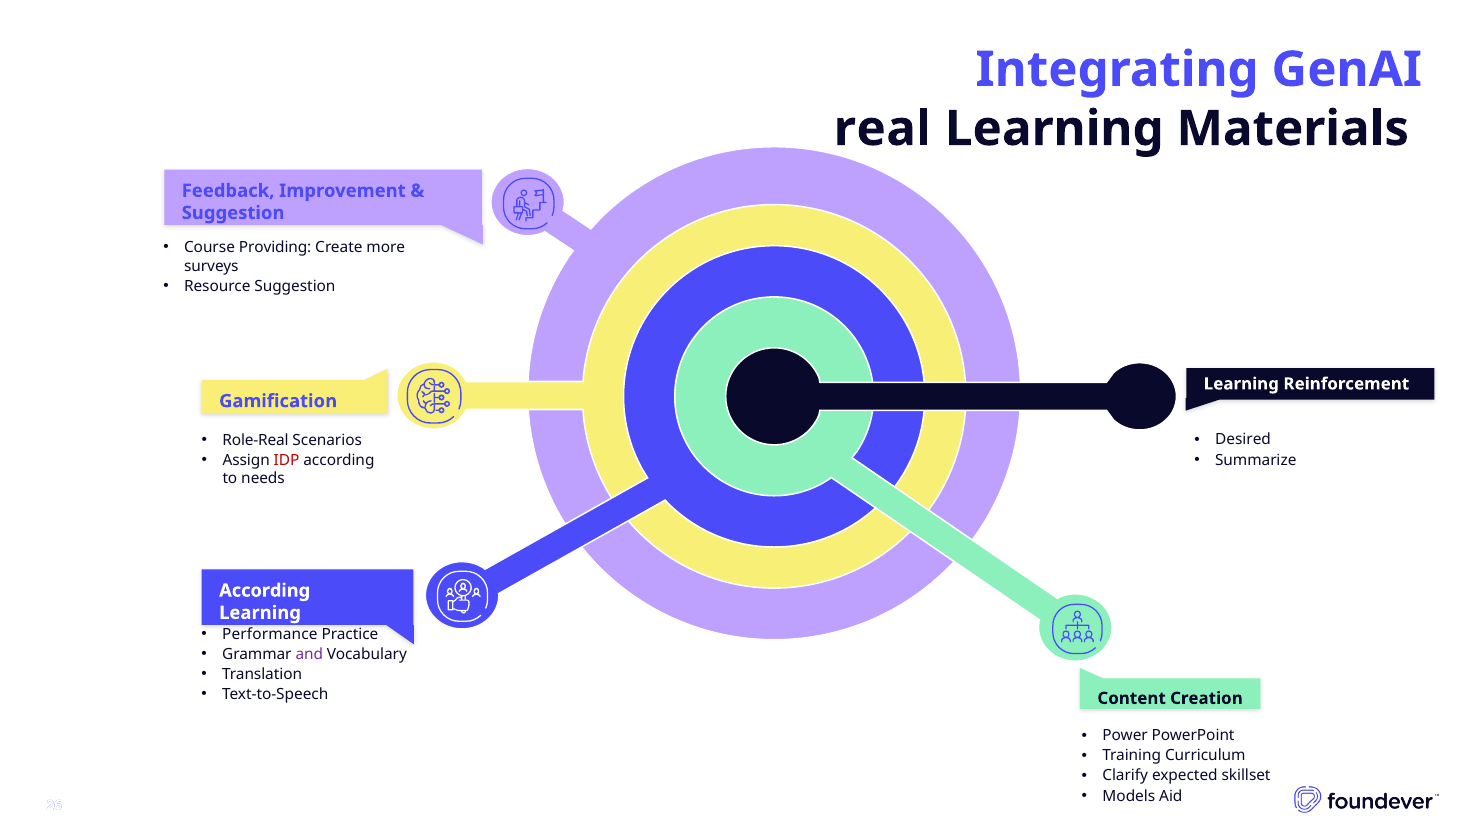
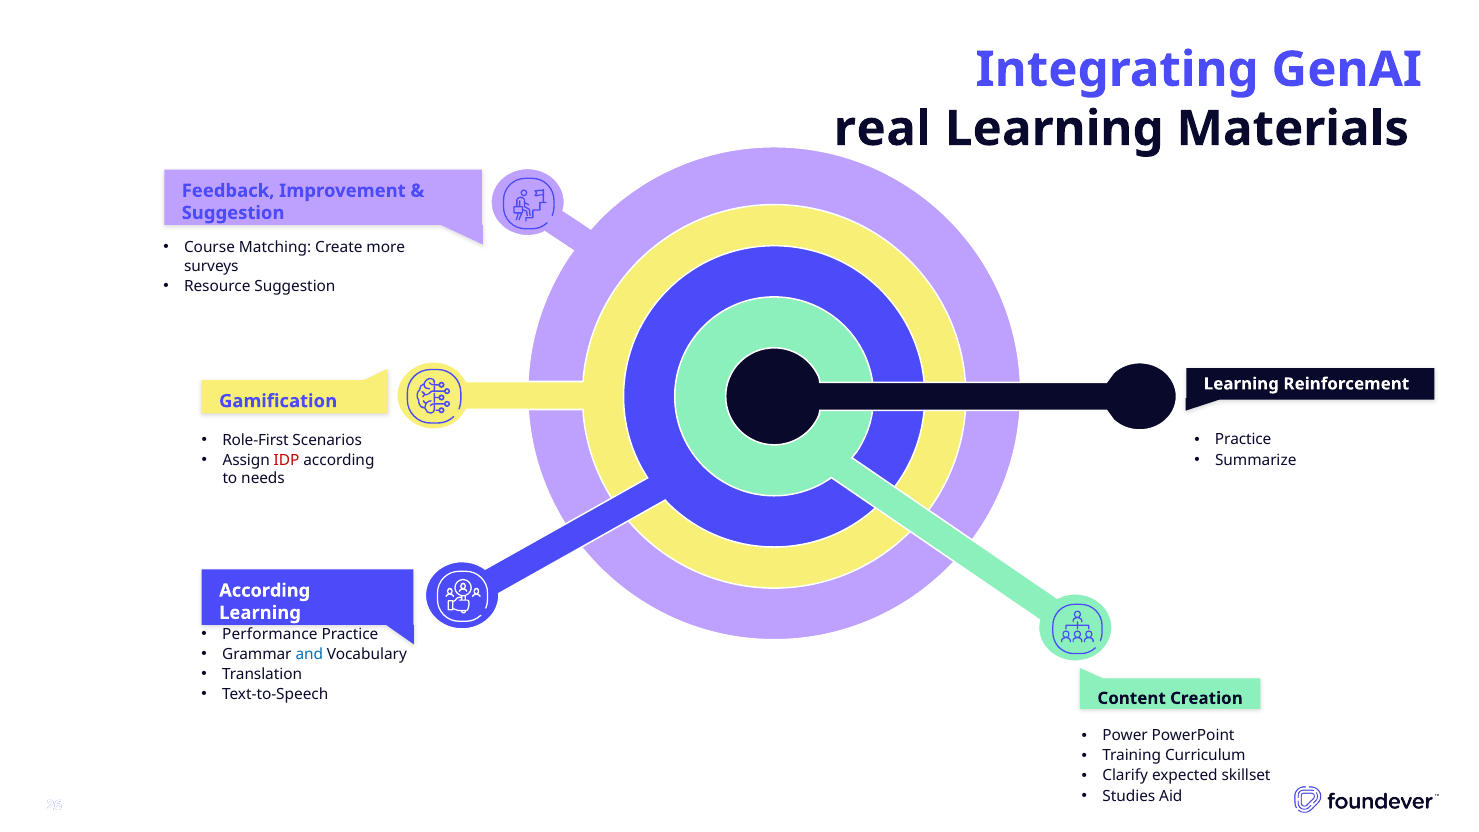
Providing: Providing -> Matching
Desired at (1243, 440): Desired -> Practice
Role-Real: Role-Real -> Role-First
and colour: purple -> blue
Models: Models -> Studies
